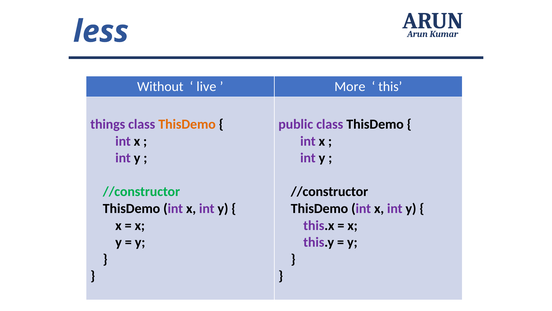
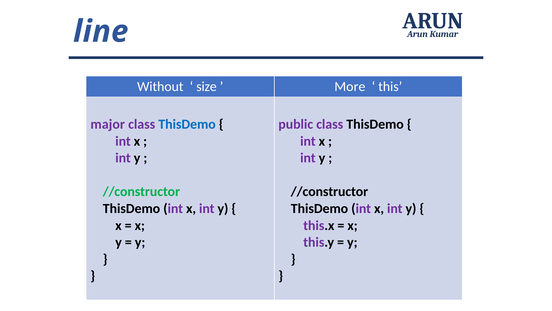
less: less -> line
live: live -> size
things: things -> major
ThisDemo at (187, 124) colour: orange -> blue
